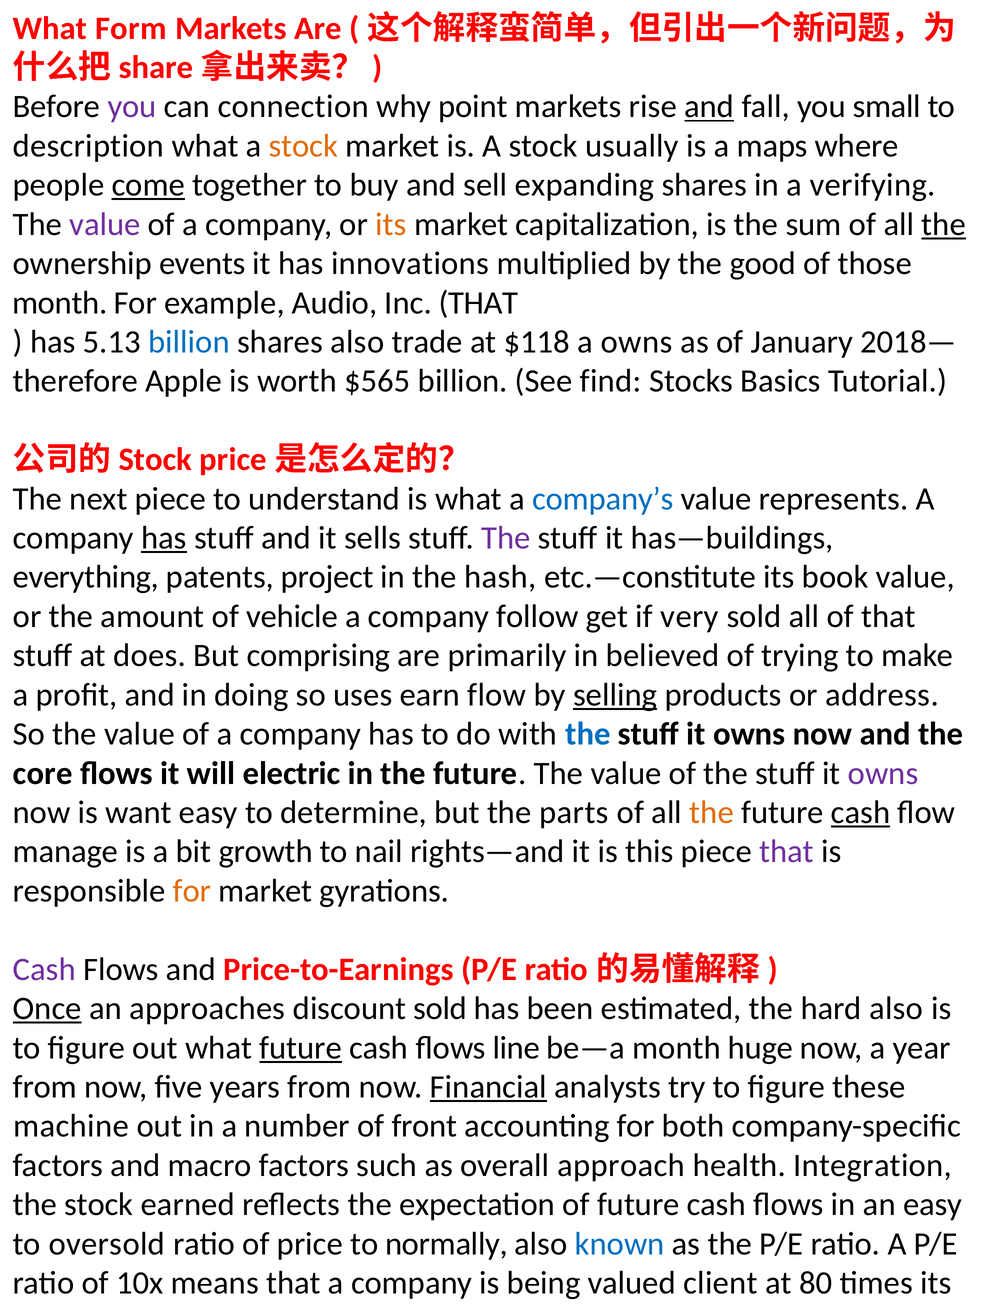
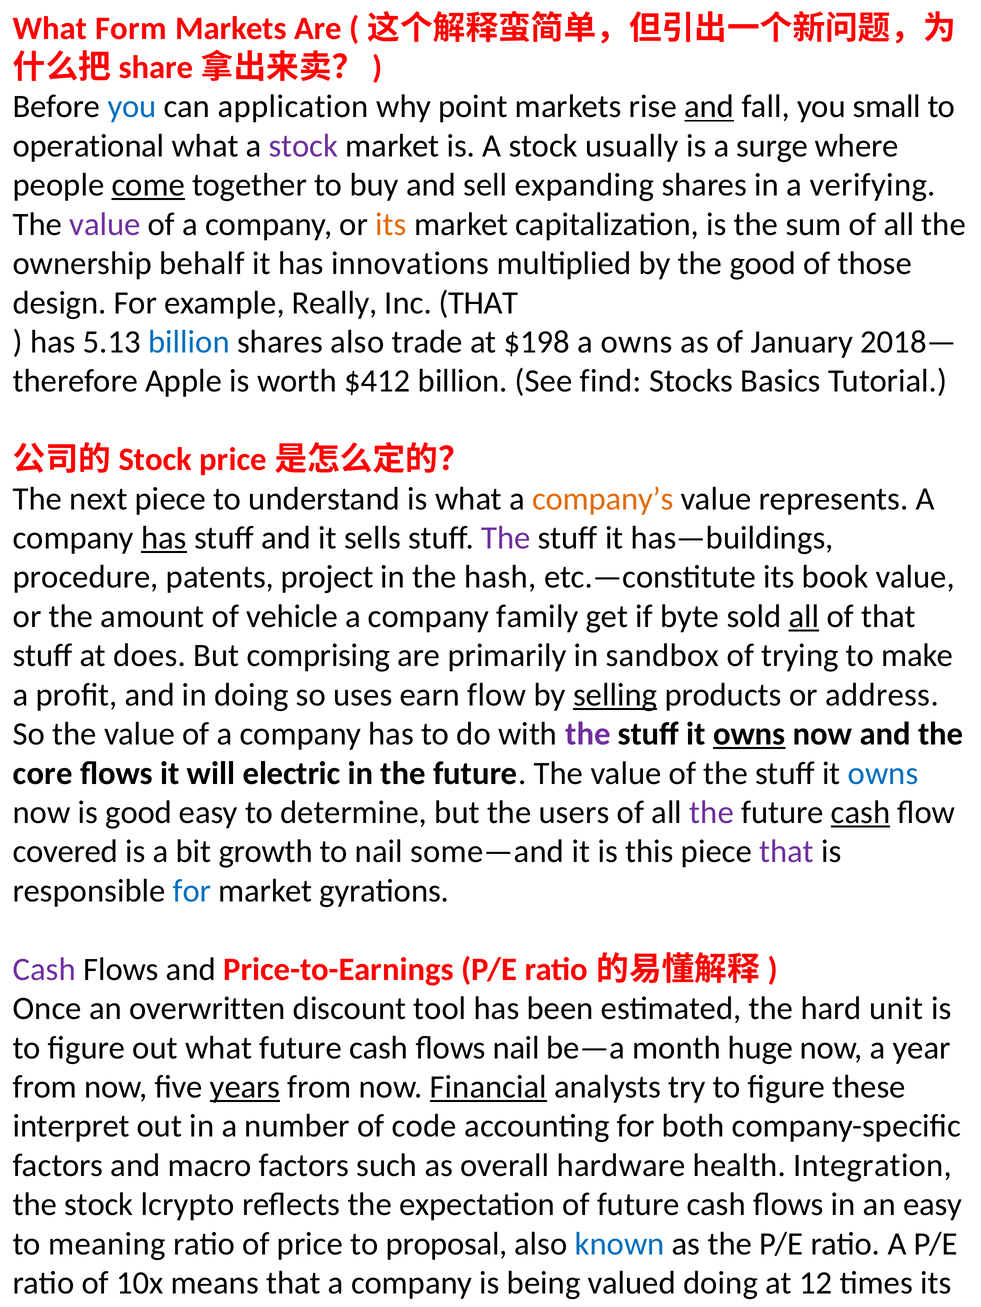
you at (132, 107) colour: purple -> blue
connection: connection -> application
description: description -> operational
stock at (303, 146) colour: orange -> purple
maps: maps -> surge
the at (944, 224) underline: present -> none
events: events -> behalf
month at (60, 303): month -> design
Audio: Audio -> Really
$118: $118 -> $198
$565: $565 -> $412
company’s colour: blue -> orange
everything: everything -> procedure
follow: follow -> family
very: very -> byte
all at (804, 617) underline: none -> present
believed: believed -> sandbox
the at (588, 735) colour: blue -> purple
owns at (749, 735) underline: none -> present
owns at (883, 774) colour: purple -> blue
is want: want -> good
parts: parts -> users
the at (712, 813) colour: orange -> purple
manage: manage -> covered
rights—and: rights—and -> some—and
for at (192, 892) colour: orange -> blue
Once underline: present -> none
approaches: approaches -> overwritten
discount sold: sold -> tool
hard also: also -> unit
future at (301, 1049) underline: present -> none
flows line: line -> nail
years underline: none -> present
machine: machine -> interpret
front: front -> code
approach: approach -> hardware
earned: earned -> lcrypto
oversold: oversold -> meaning
normally: normally -> proposal
valued client: client -> doing
80: 80 -> 12
